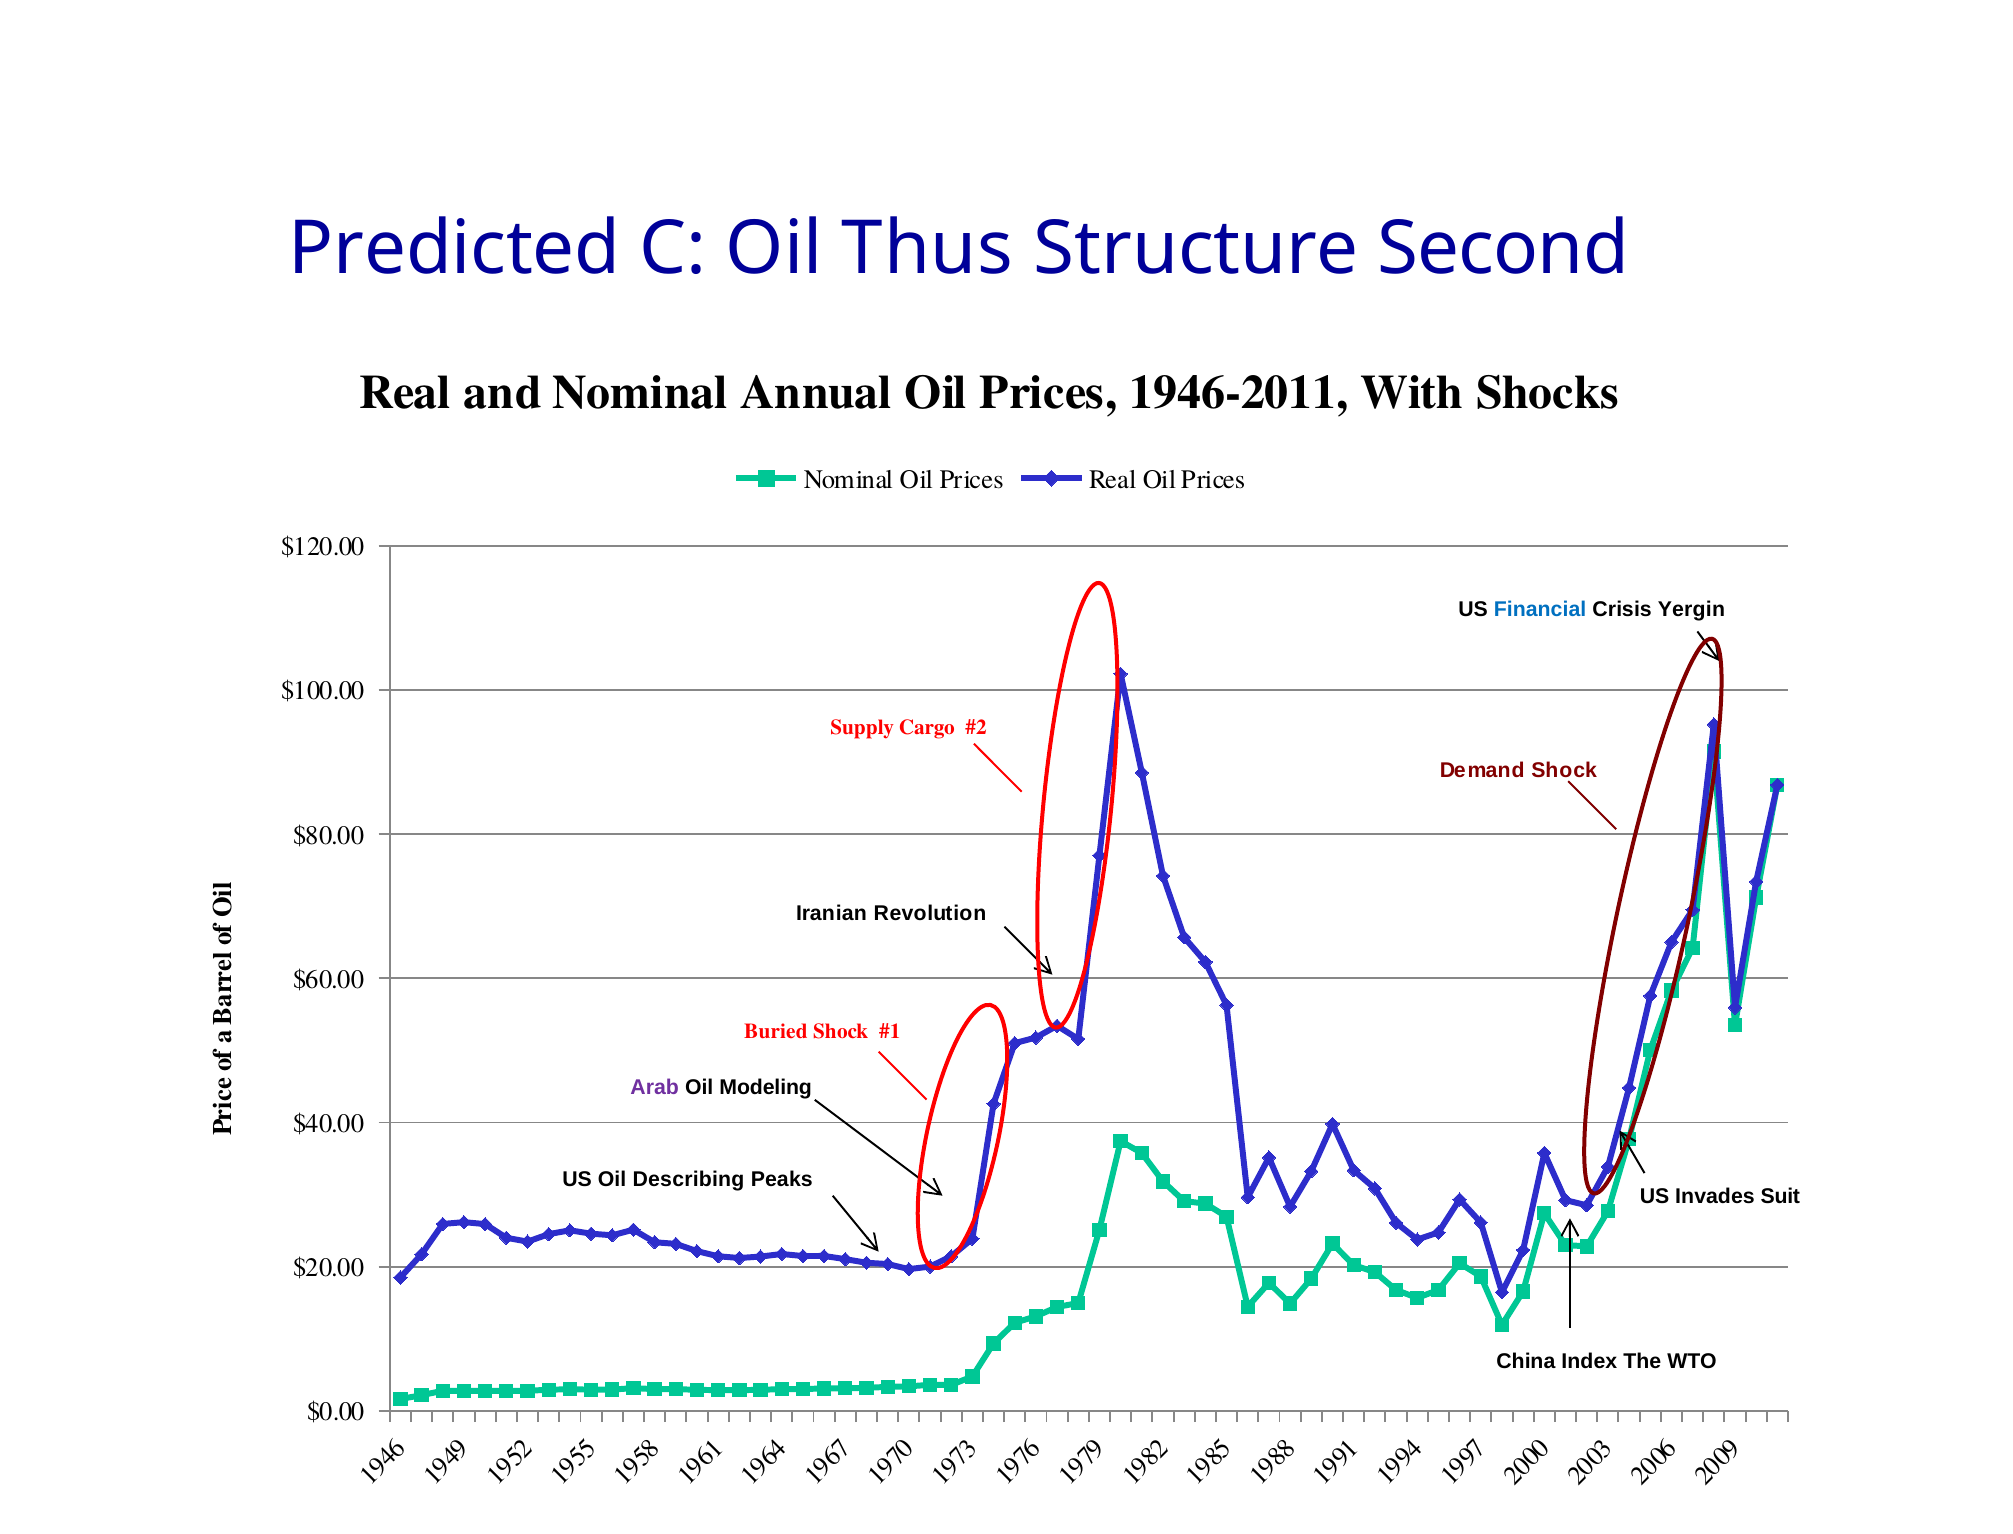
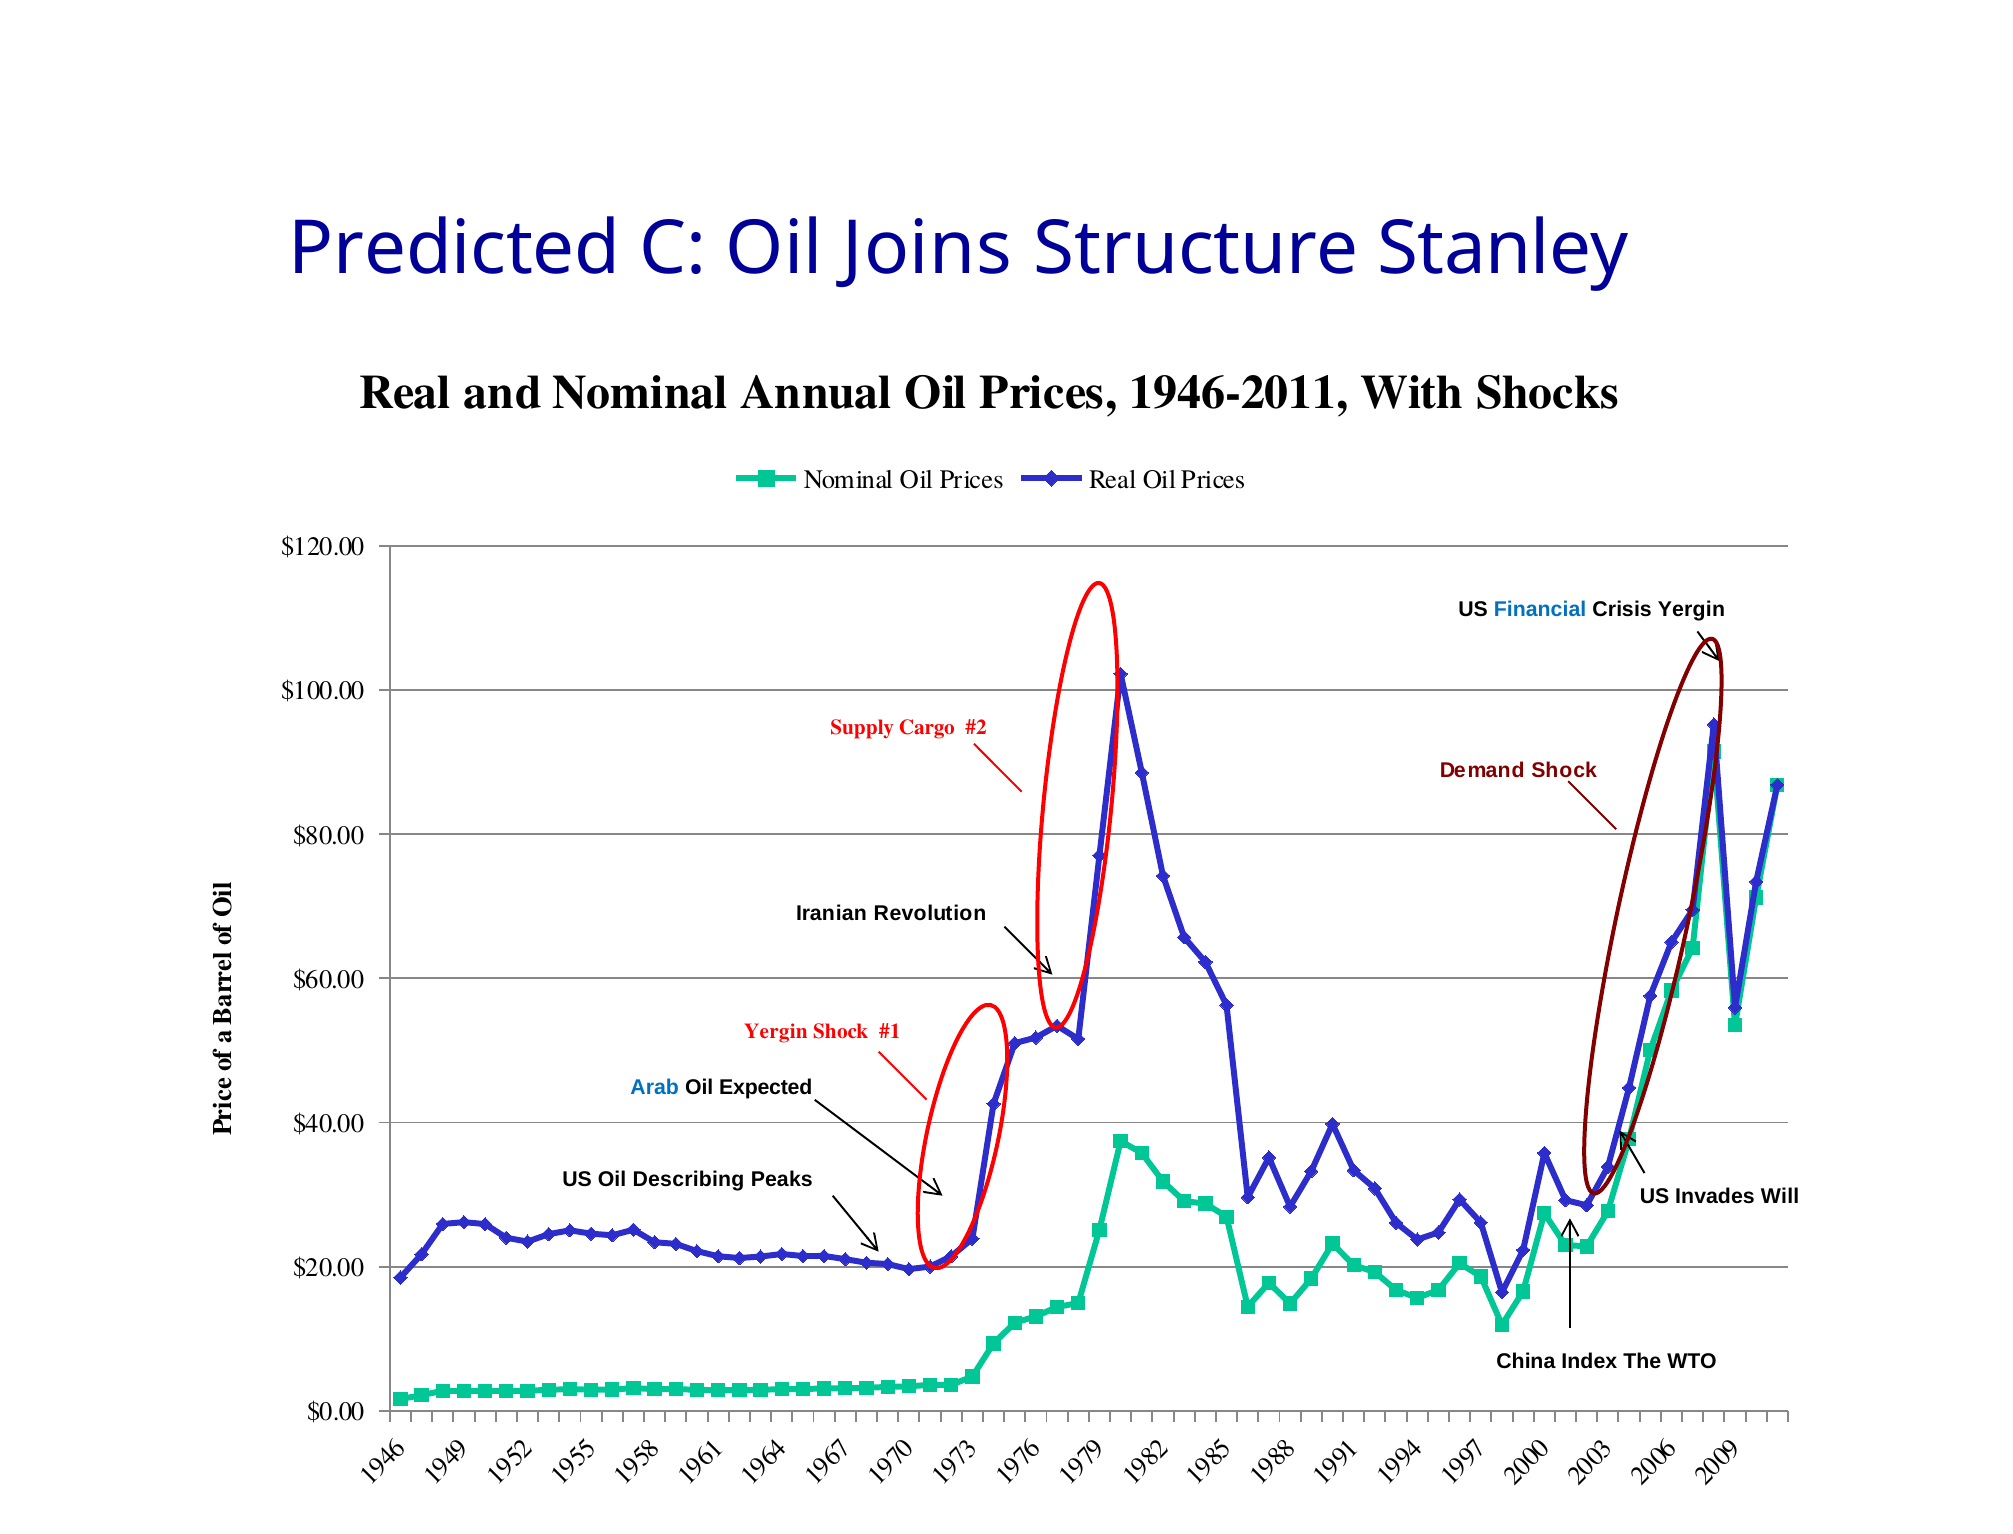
Thus: Thus -> Joins
Second: Second -> Stanley
Buried at (776, 1031): Buried -> Yergin
Arab colour: purple -> blue
Modeling: Modeling -> Expected
Suit: Suit -> Will
